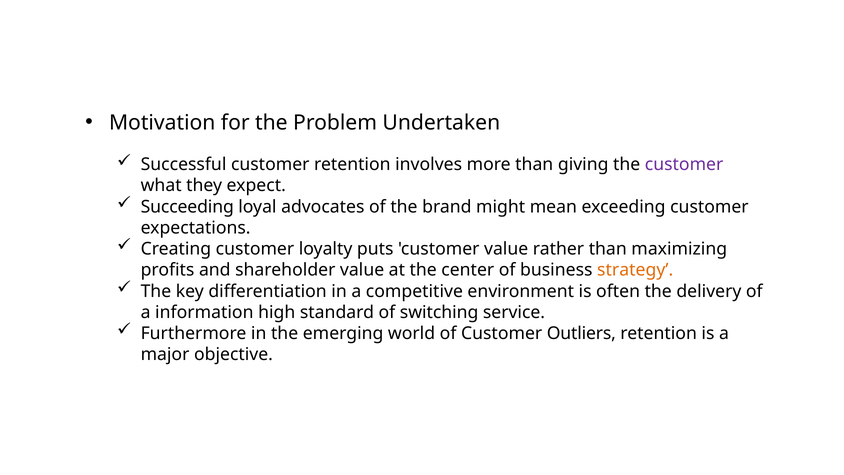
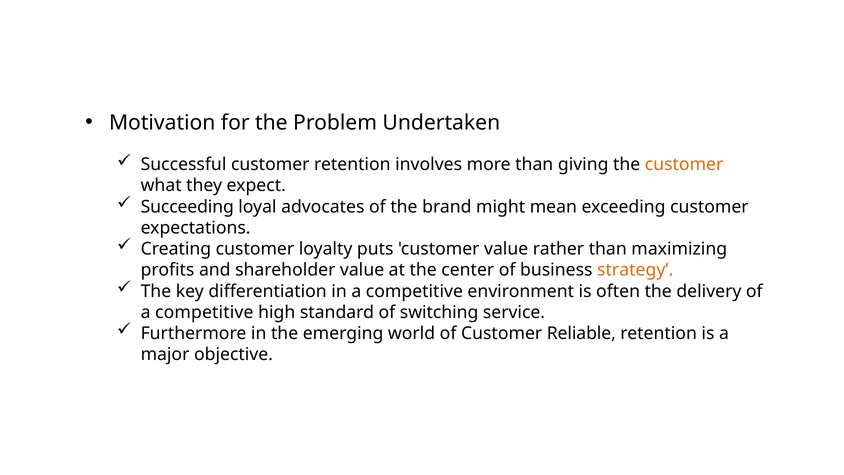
customer at (684, 164) colour: purple -> orange
information at (204, 312): information -> competitive
Outliers: Outliers -> Reliable
